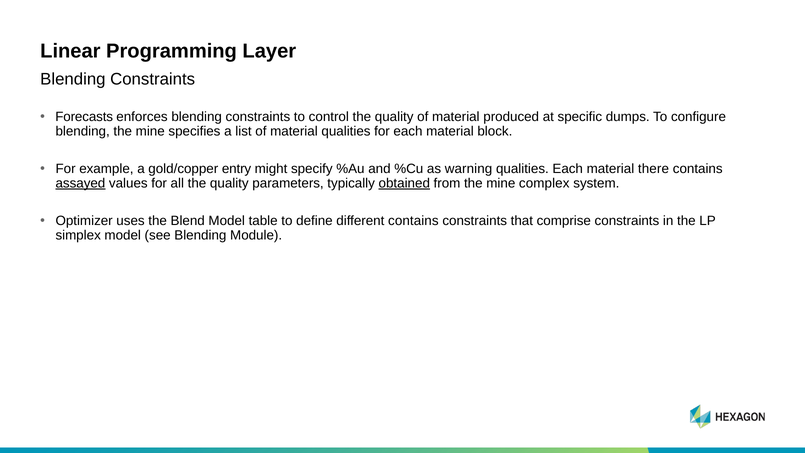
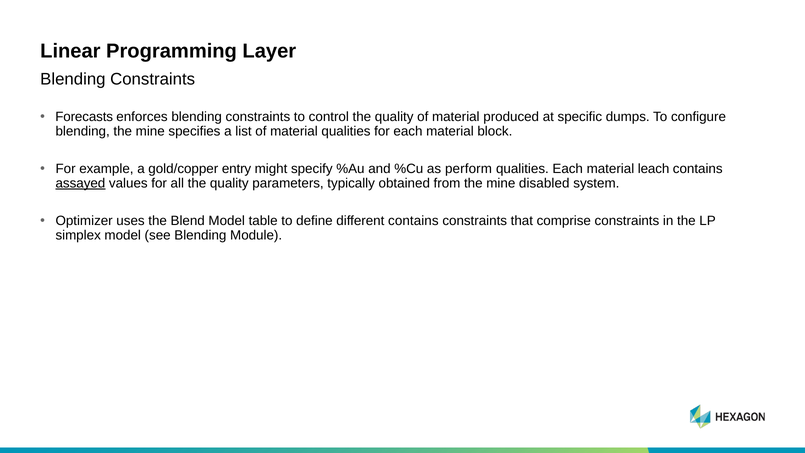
warning: warning -> perform
there: there -> leach
obtained underline: present -> none
complex: complex -> disabled
